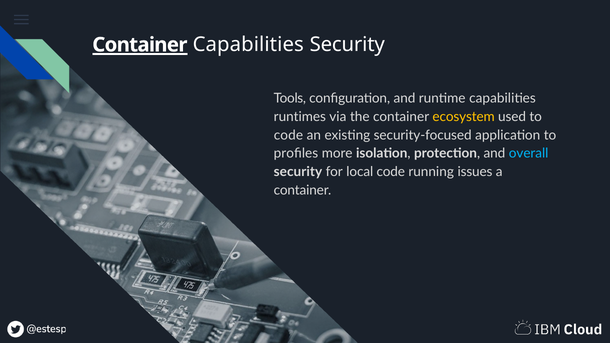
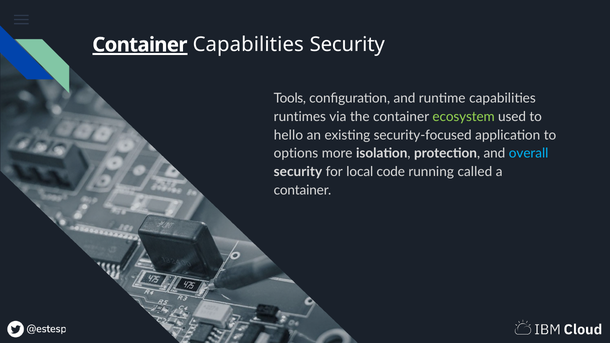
ecosystem colour: yellow -> light green
code at (288, 135): code -> hello
proﬁles: proﬁles -> options
issues: issues -> called
